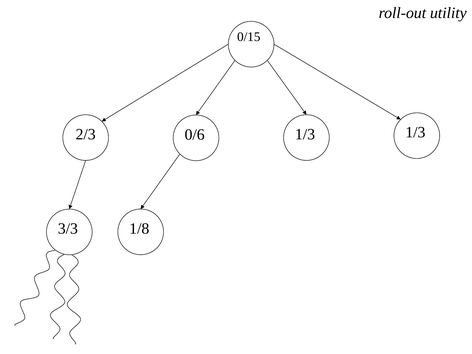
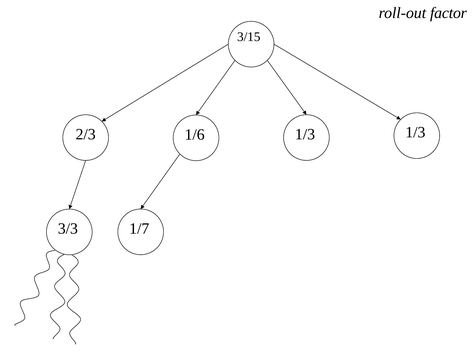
utility: utility -> factor
0/15: 0/15 -> 3/15
0/6: 0/6 -> 1/6
1/8: 1/8 -> 1/7
